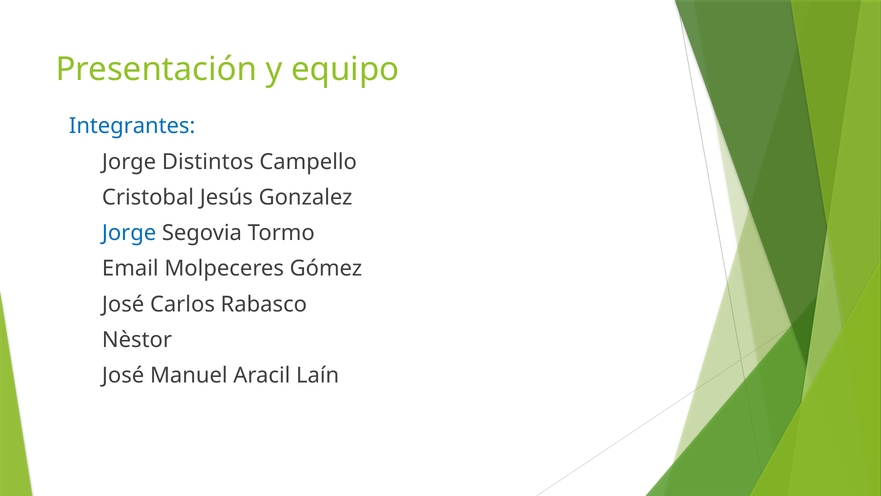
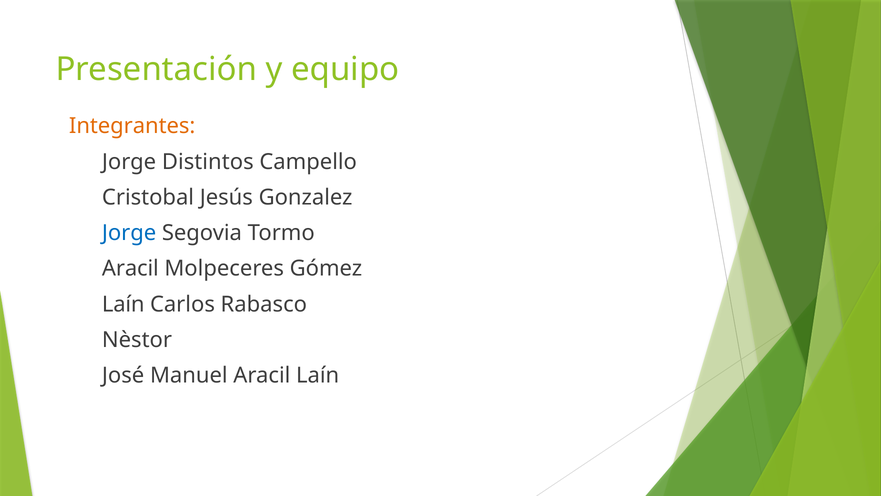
Integrantes colour: blue -> orange
Email at (130, 268): Email -> Aracil
José at (123, 304): José -> Laín
